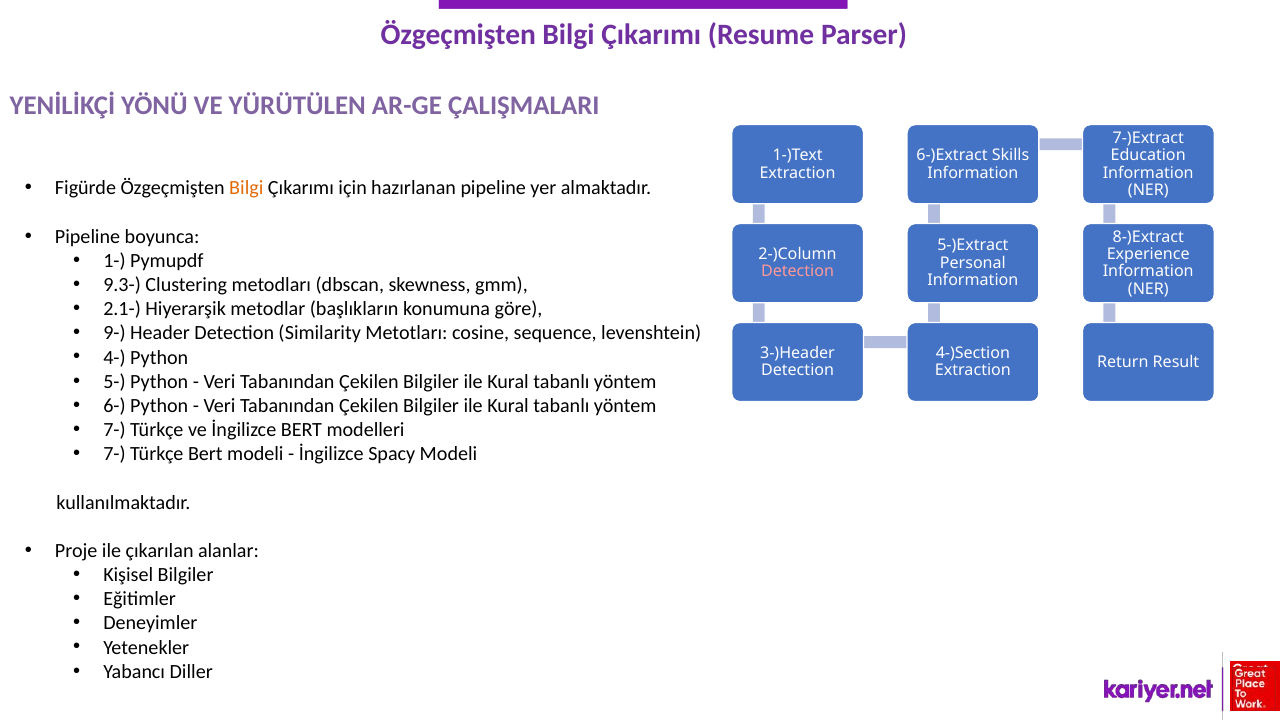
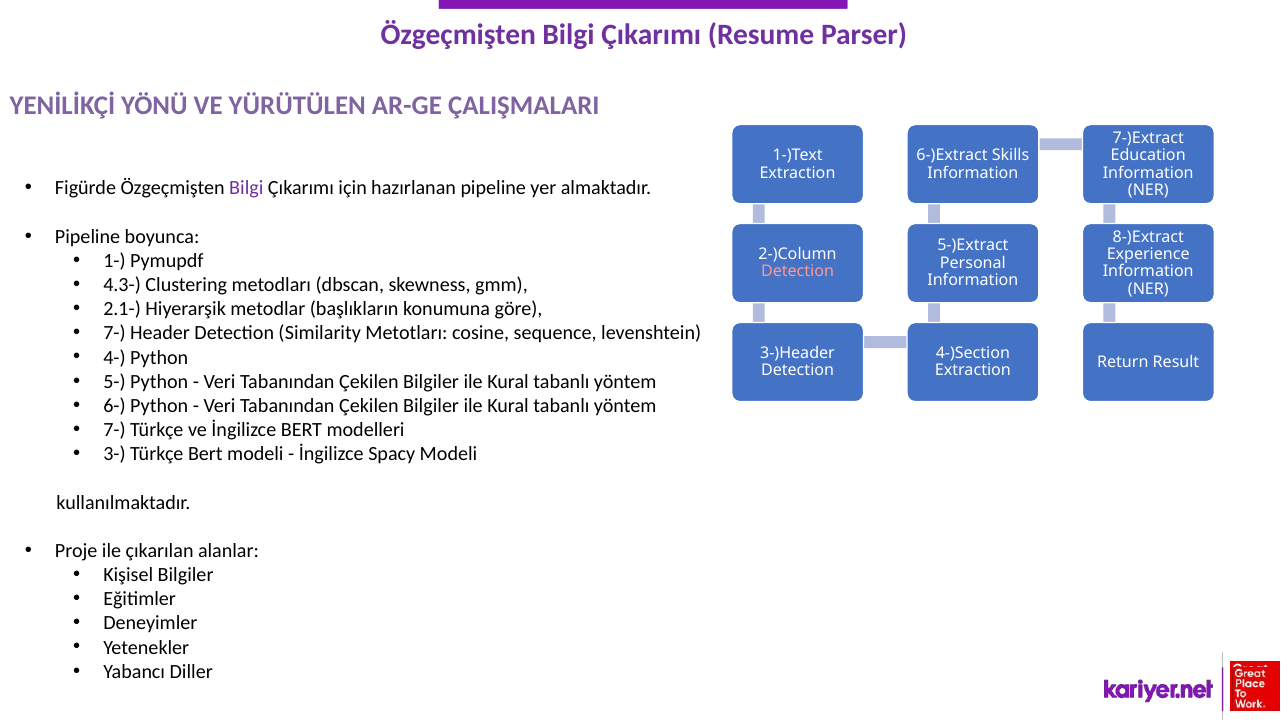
Bilgi at (246, 188) colour: orange -> purple
9.3-: 9.3- -> 4.3-
9- at (114, 333): 9- -> 7-
7- at (114, 454): 7- -> 3-
